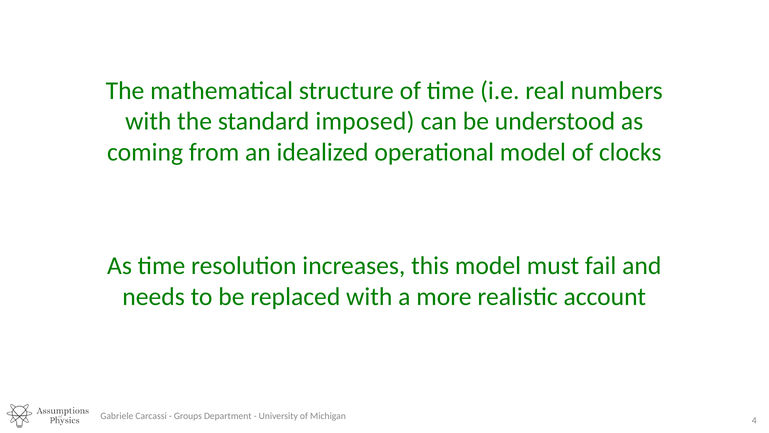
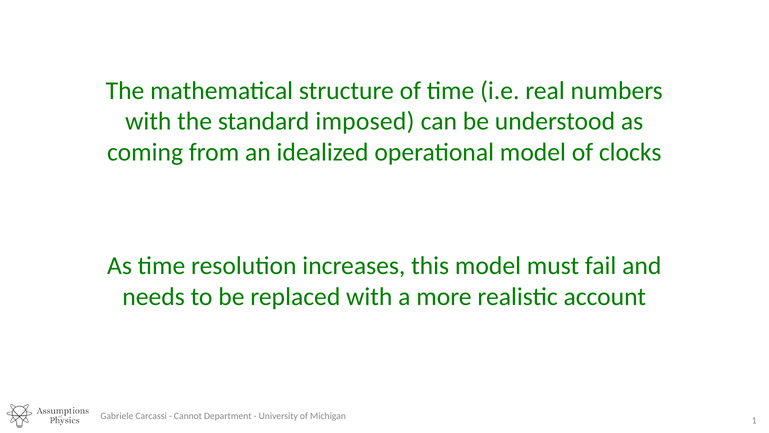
Groups: Groups -> Cannot
4: 4 -> 1
